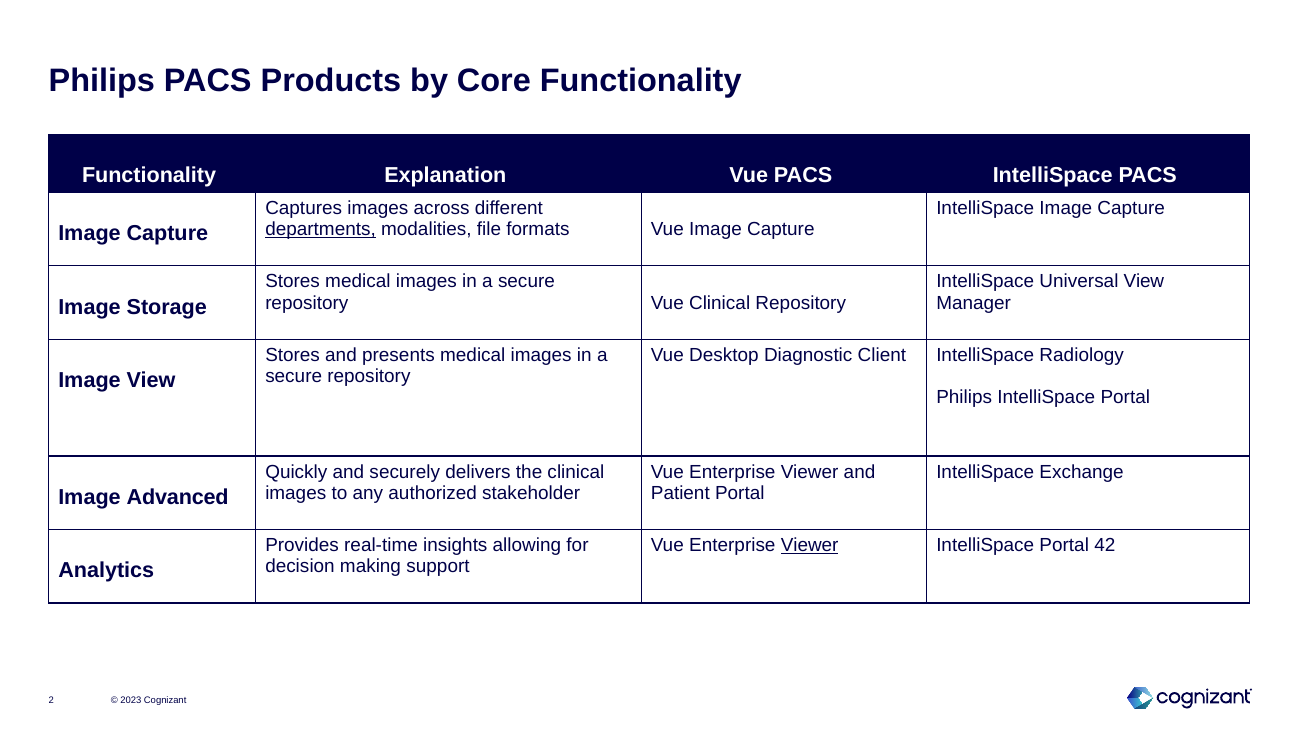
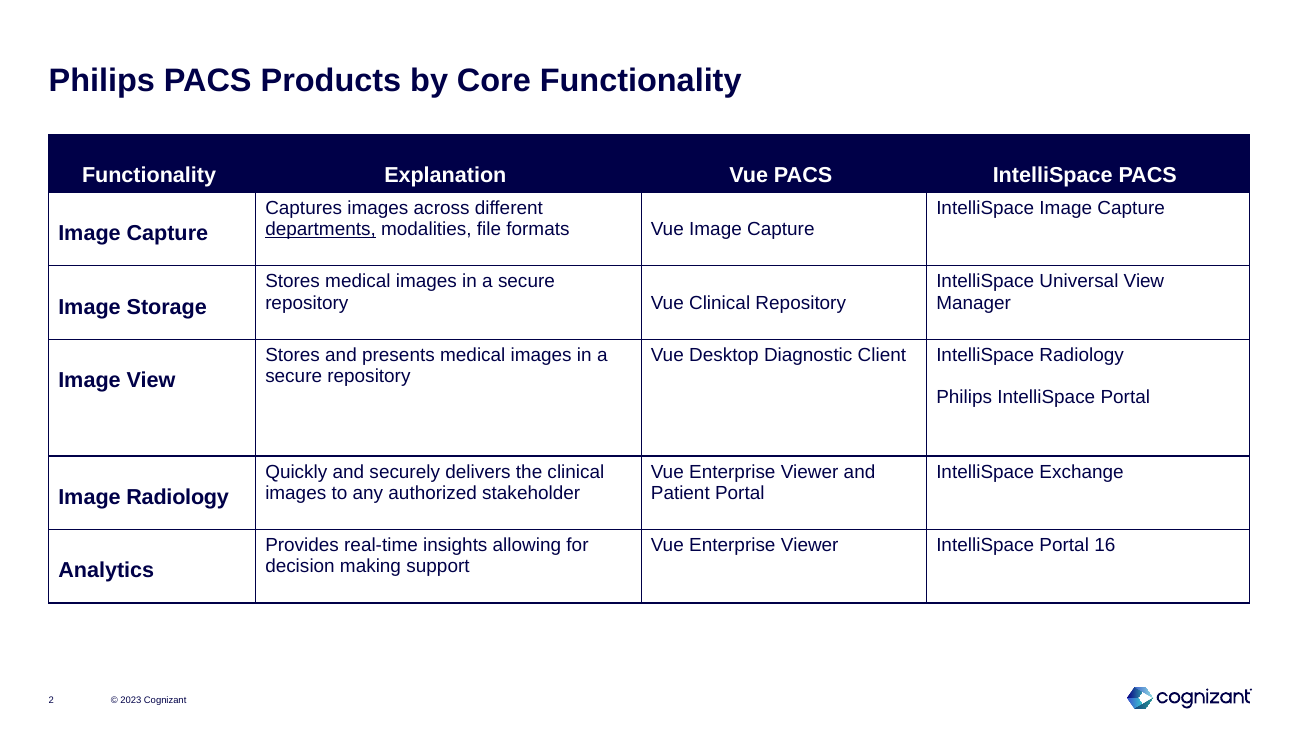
Image Advanced: Advanced -> Radiology
Viewer at (810, 546) underline: present -> none
42: 42 -> 16
